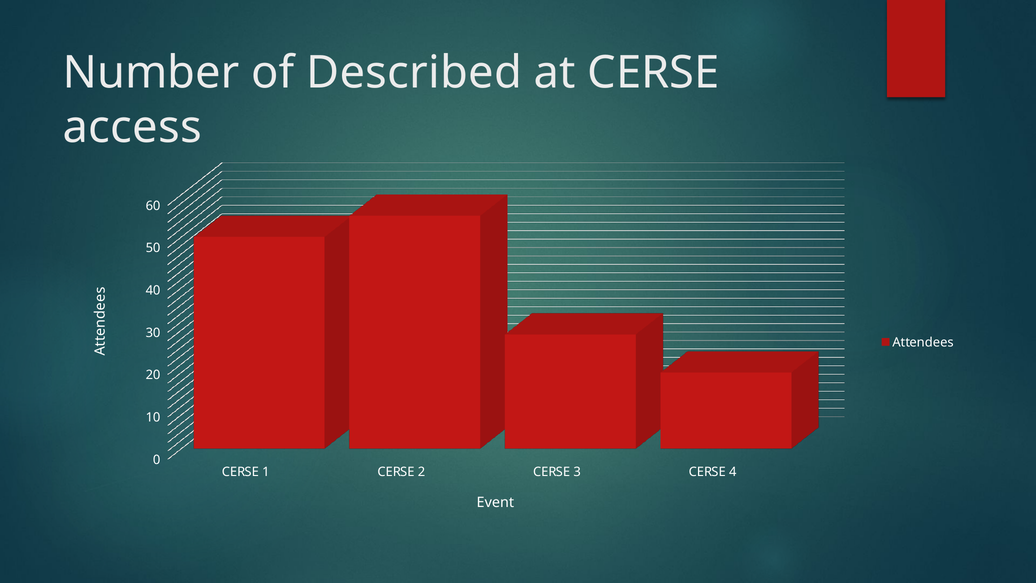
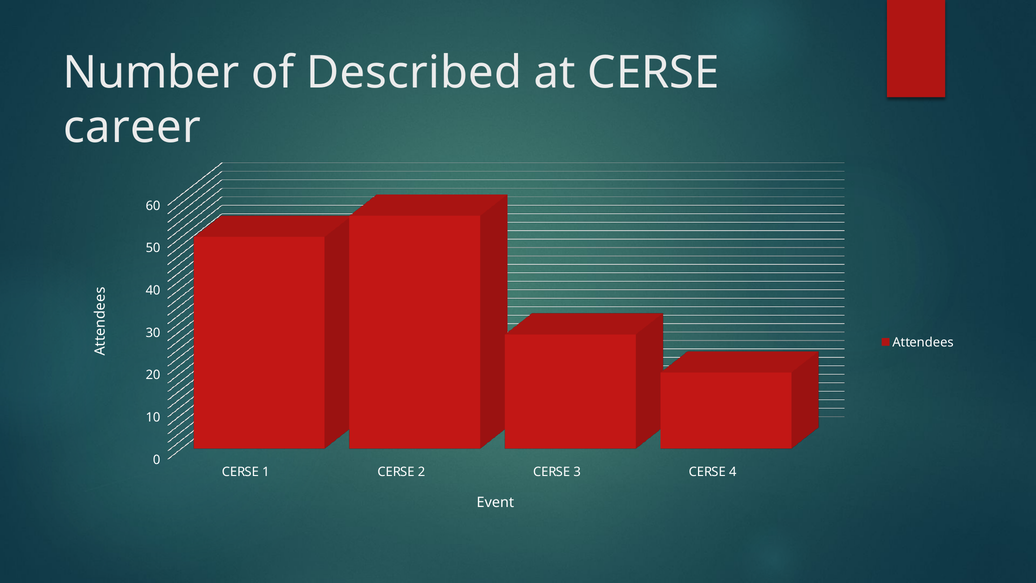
access: access -> career
